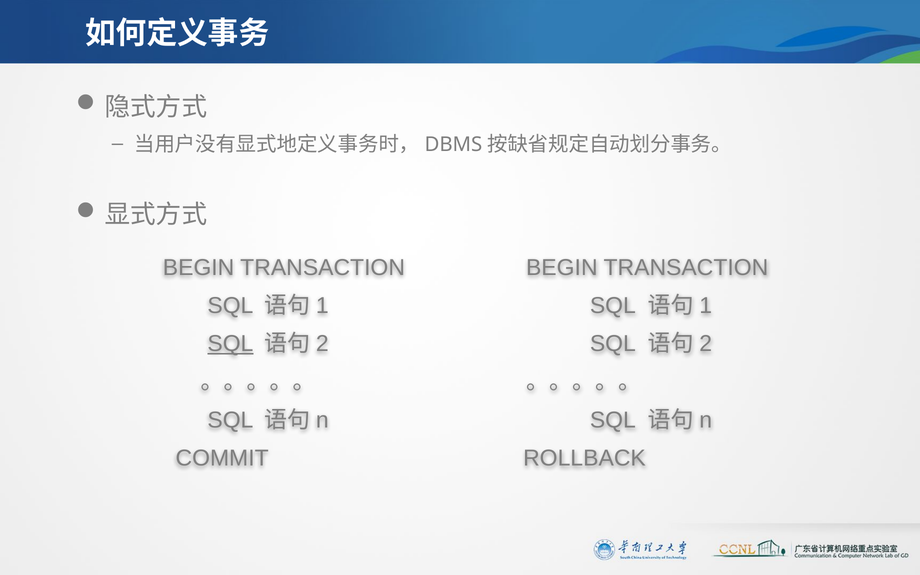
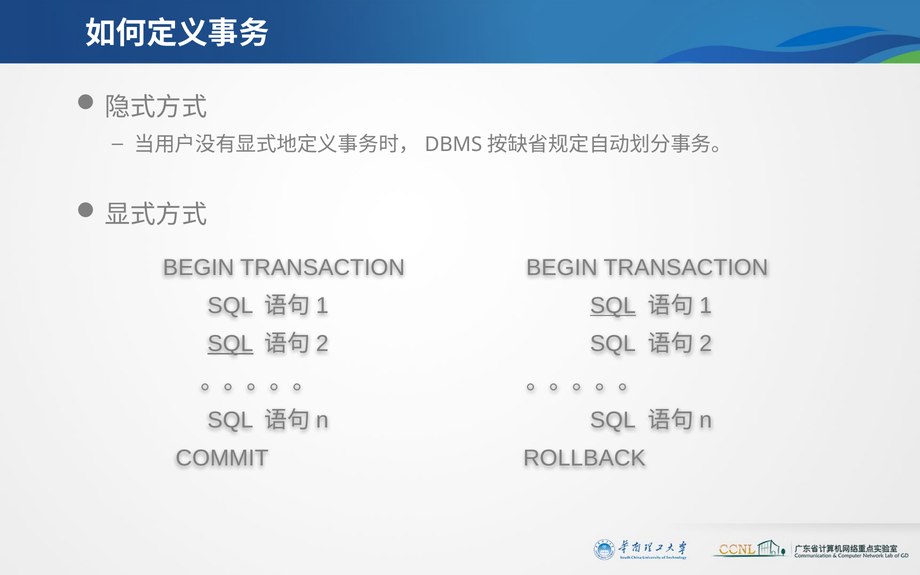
SQL at (613, 306) underline: none -> present
